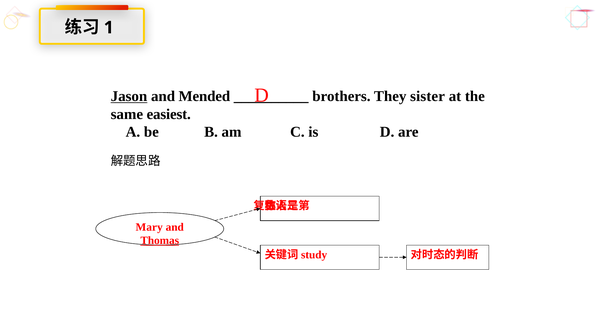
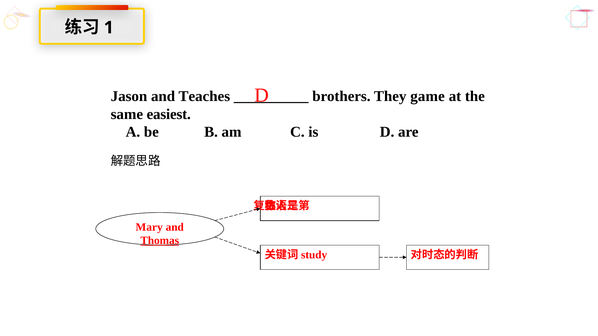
Jason underline: present -> none
Mended: Mended -> Teaches
sister: sister -> game
